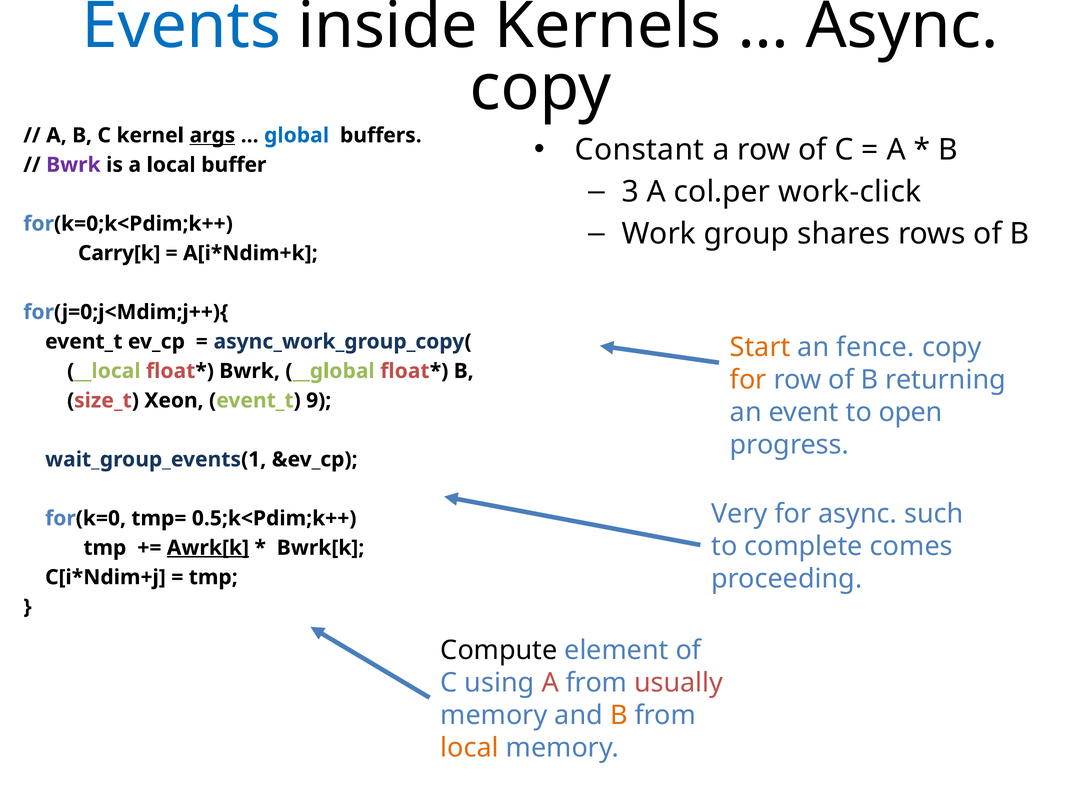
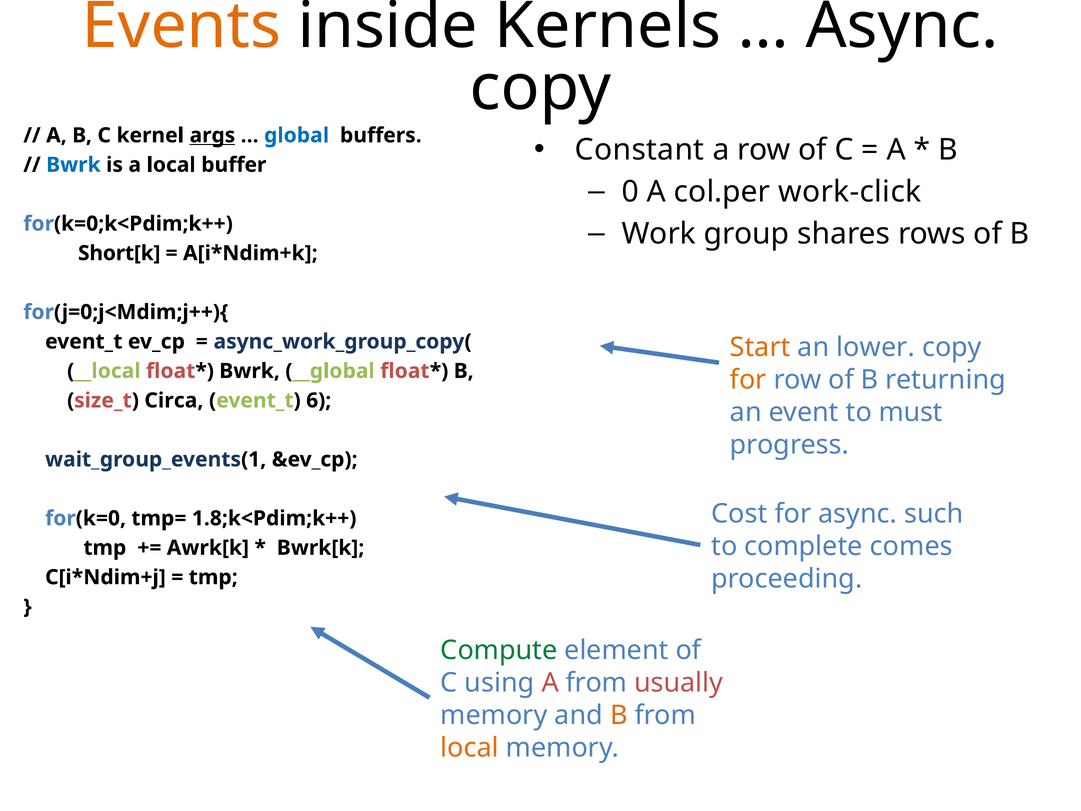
Events colour: blue -> orange
Bwrk at (73, 165) colour: purple -> blue
3: 3 -> 0
Carry[k: Carry[k -> Short[k
fence: fence -> lower
Xeon: Xeon -> Circa
9: 9 -> 6
open: open -> must
Very: Very -> Cost
0.5;k<Pdim;k++: 0.5;k<Pdim;k++ -> 1.8;k<Pdim;k++
Awrk[k underline: present -> none
Compute colour: black -> green
